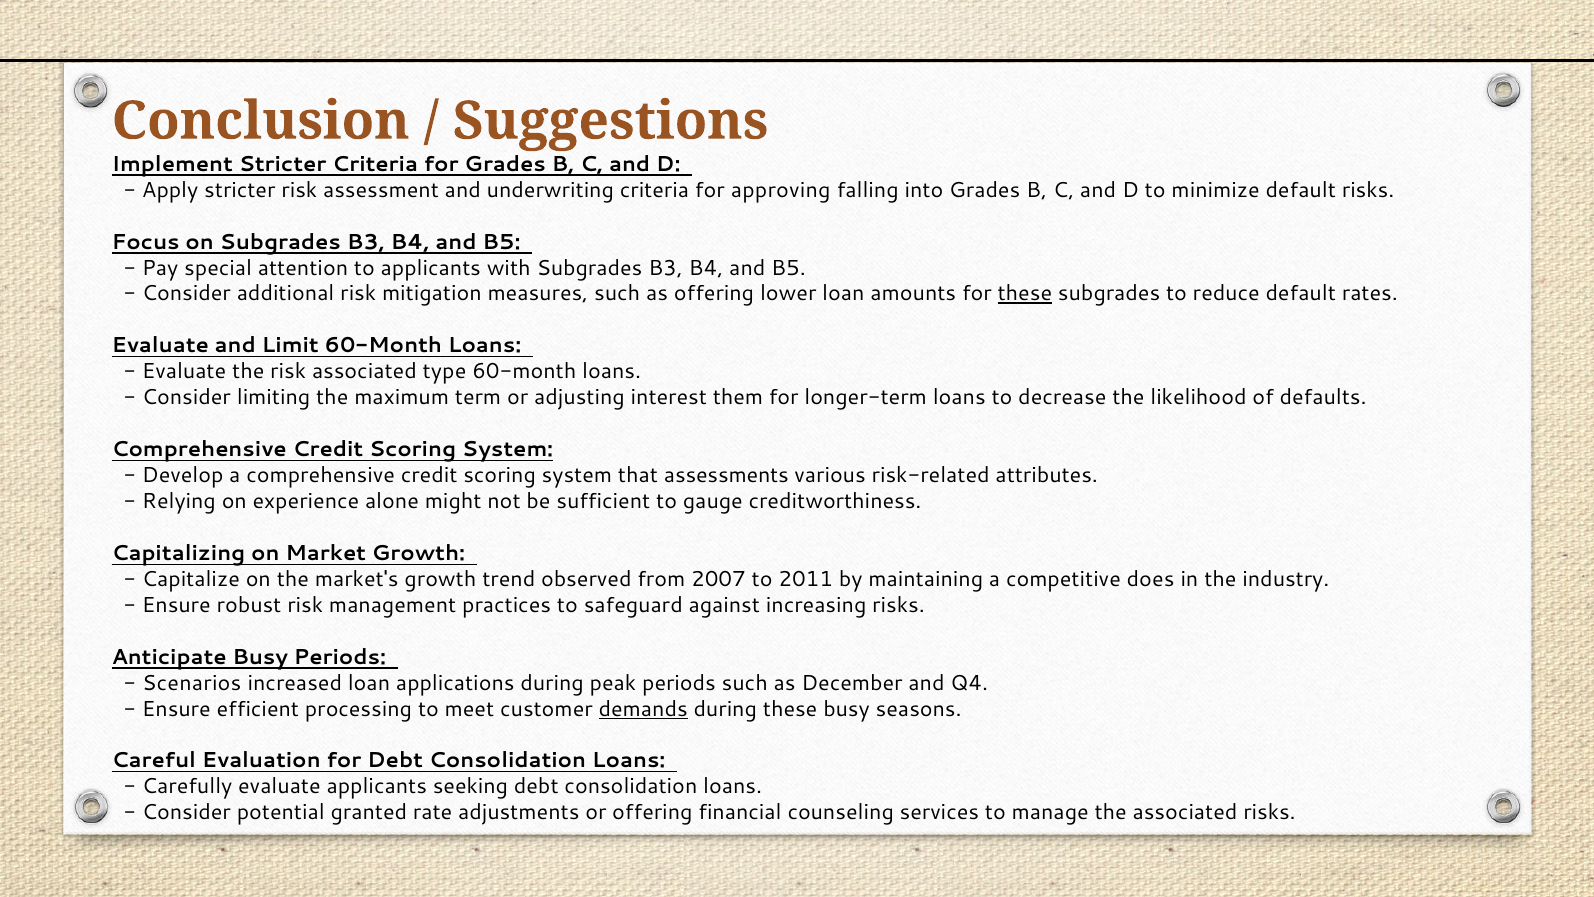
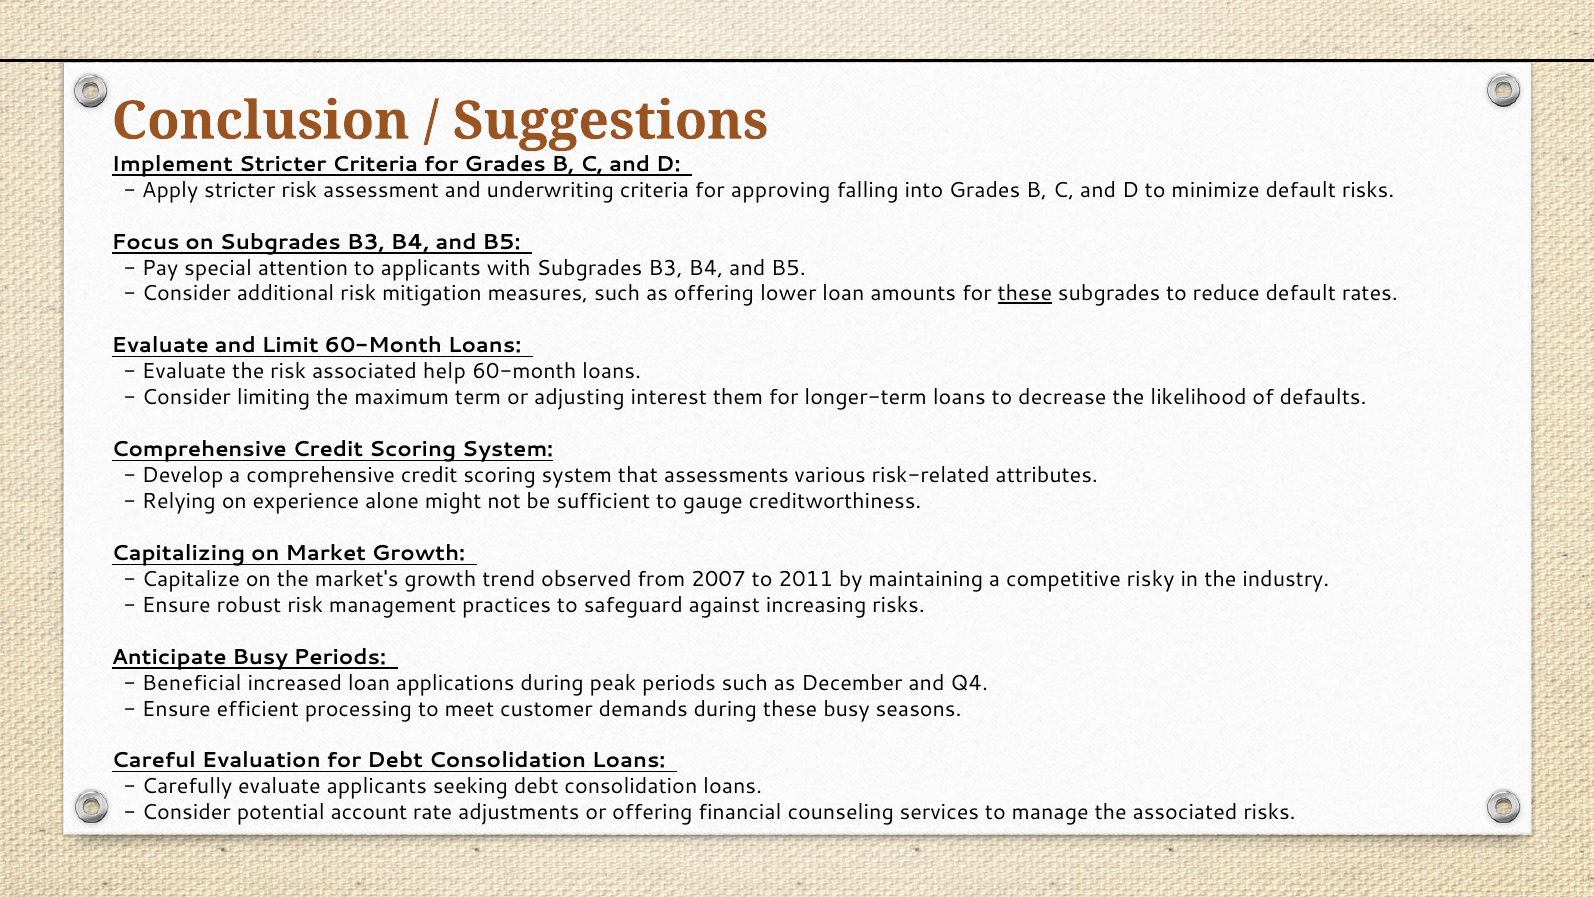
type: type -> help
does: does -> risky
Scenarios: Scenarios -> Beneficial
demands underline: present -> none
granted: granted -> account
